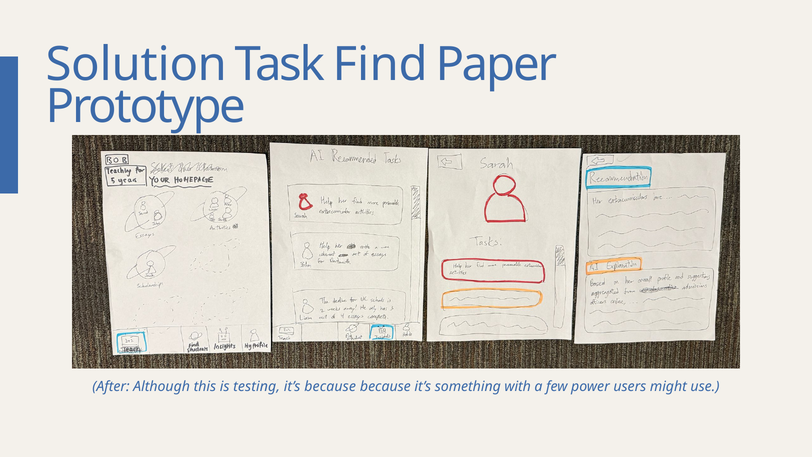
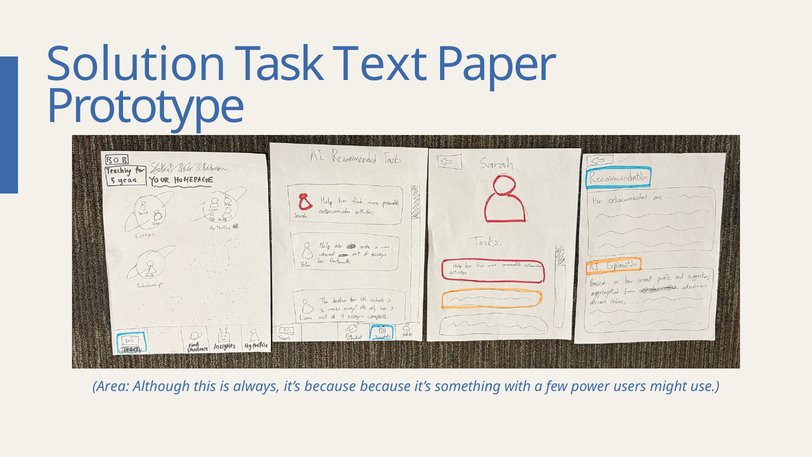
Find: Find -> Text
After: After -> Area
testing: testing -> always
